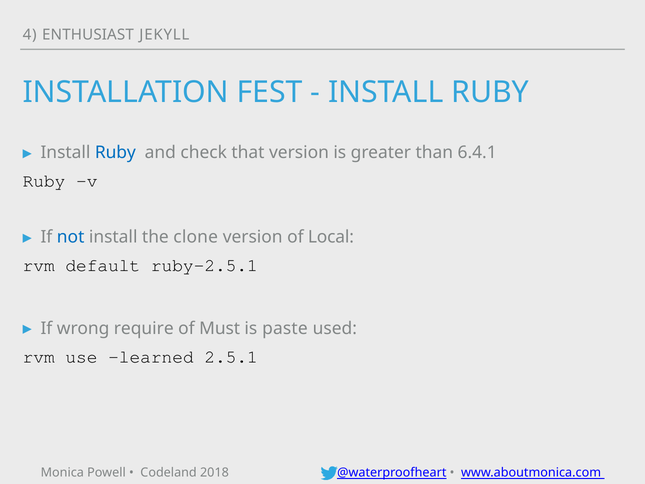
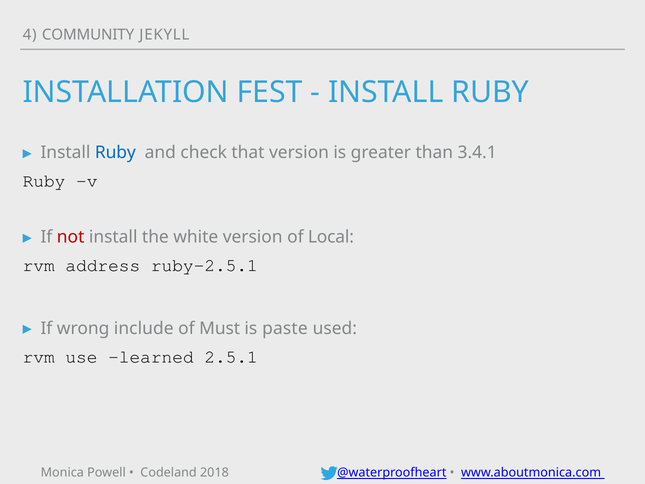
ENTHUSIAST: ENTHUSIAST -> COMMUNITY
6.4.1: 6.4.1 -> 3.4.1
not colour: blue -> red
clone: clone -> white
default: default -> address
require: require -> include
